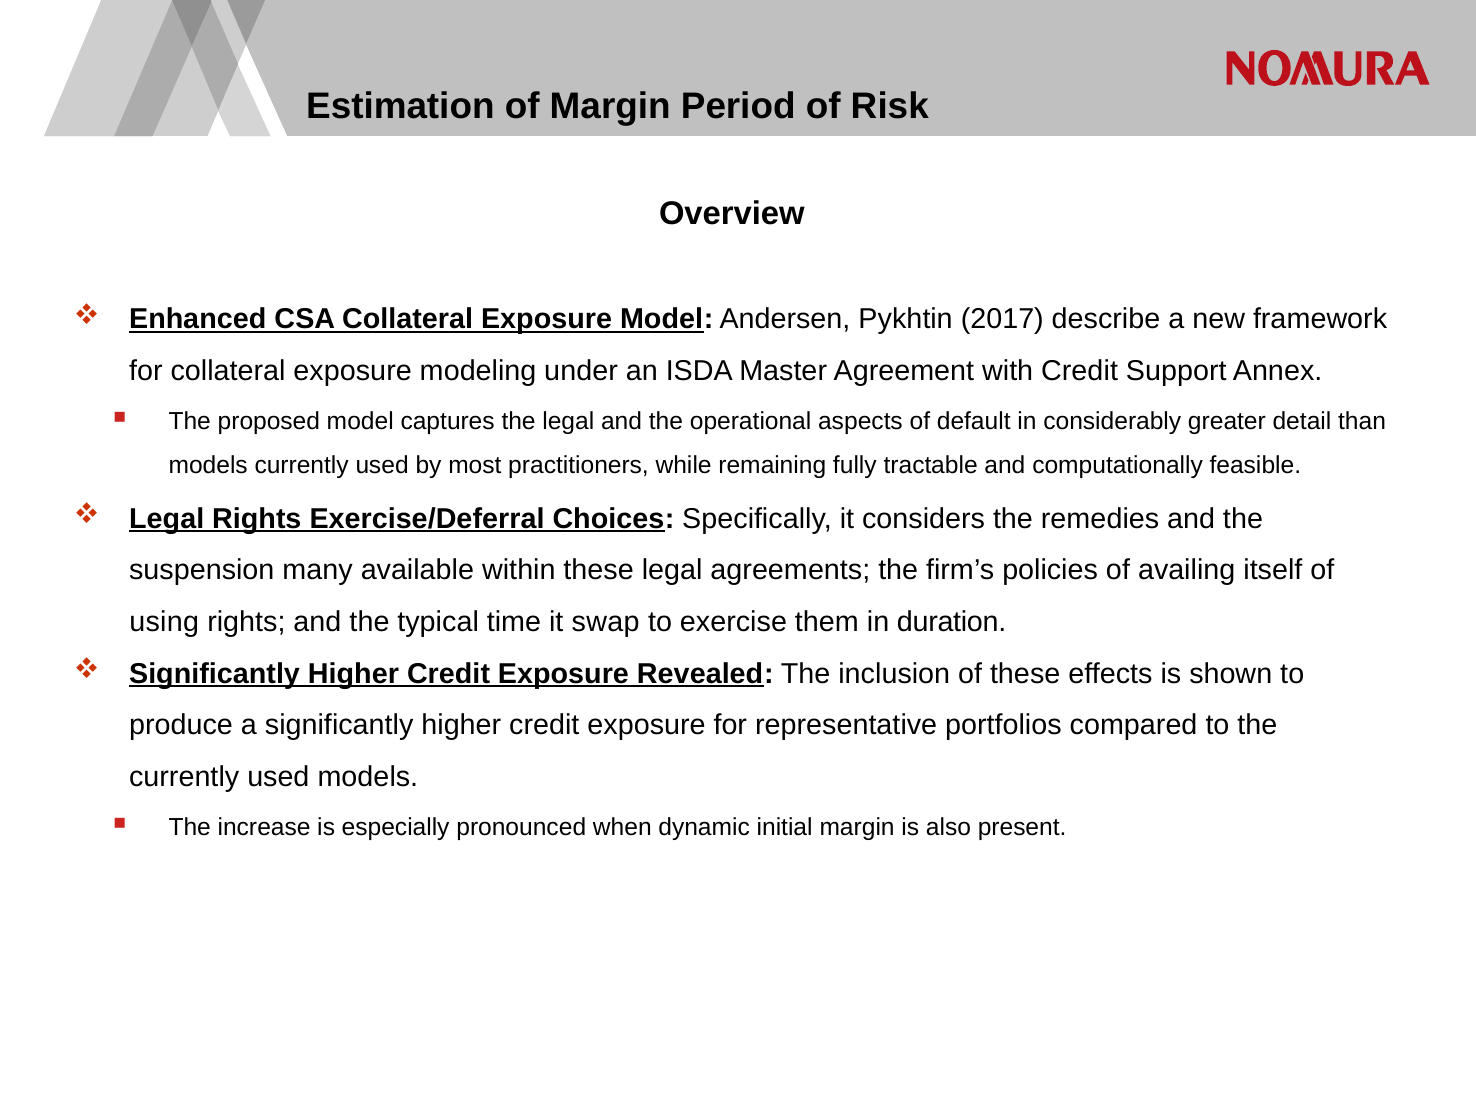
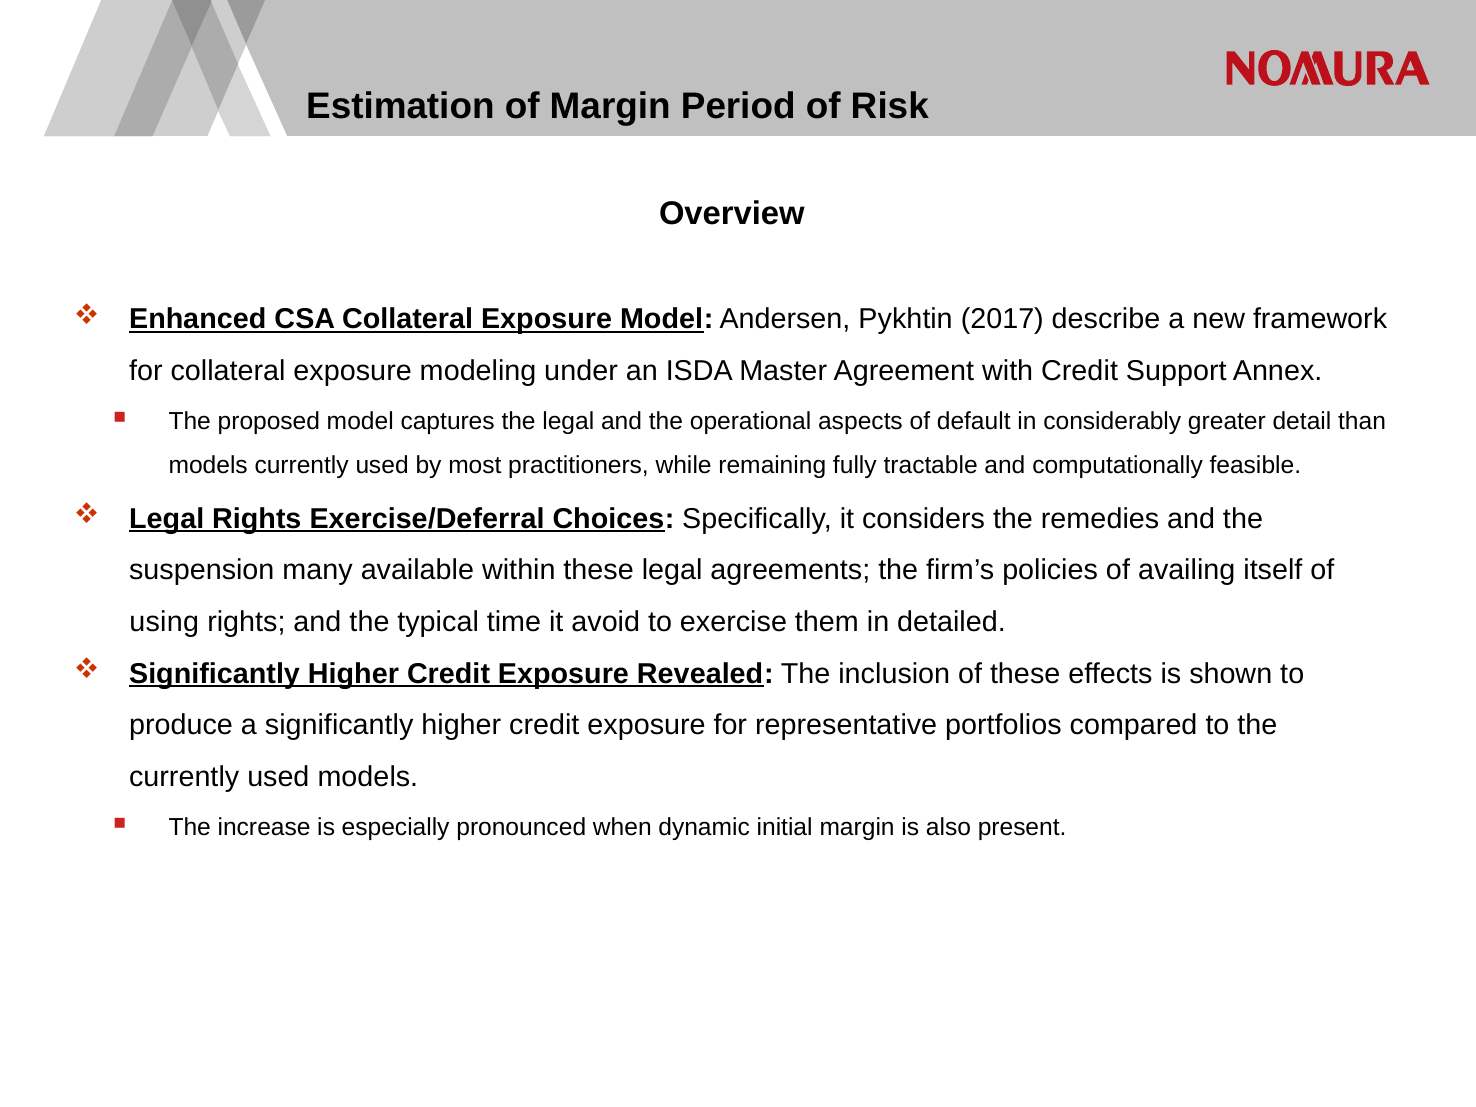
swap: swap -> avoid
duration: duration -> detailed
